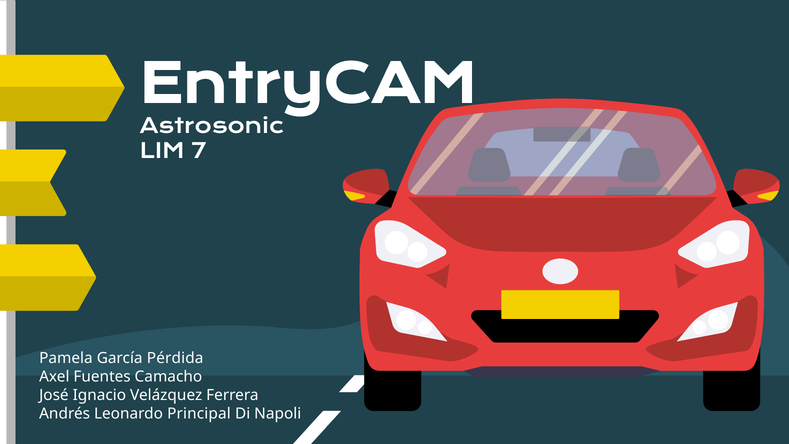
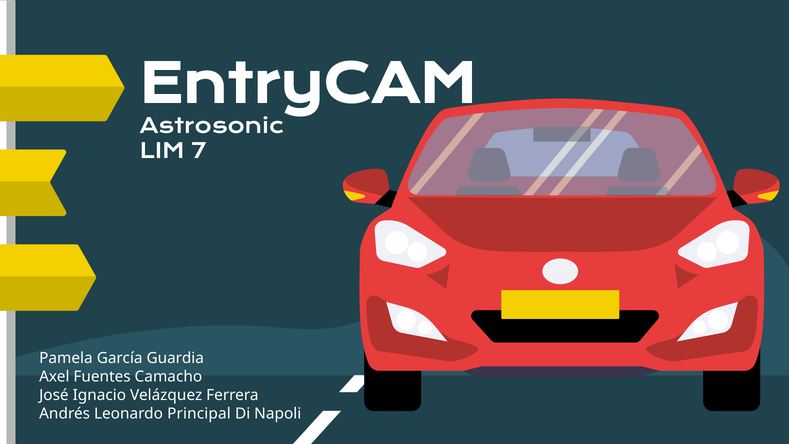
Pérdida: Pérdida -> Guardia
